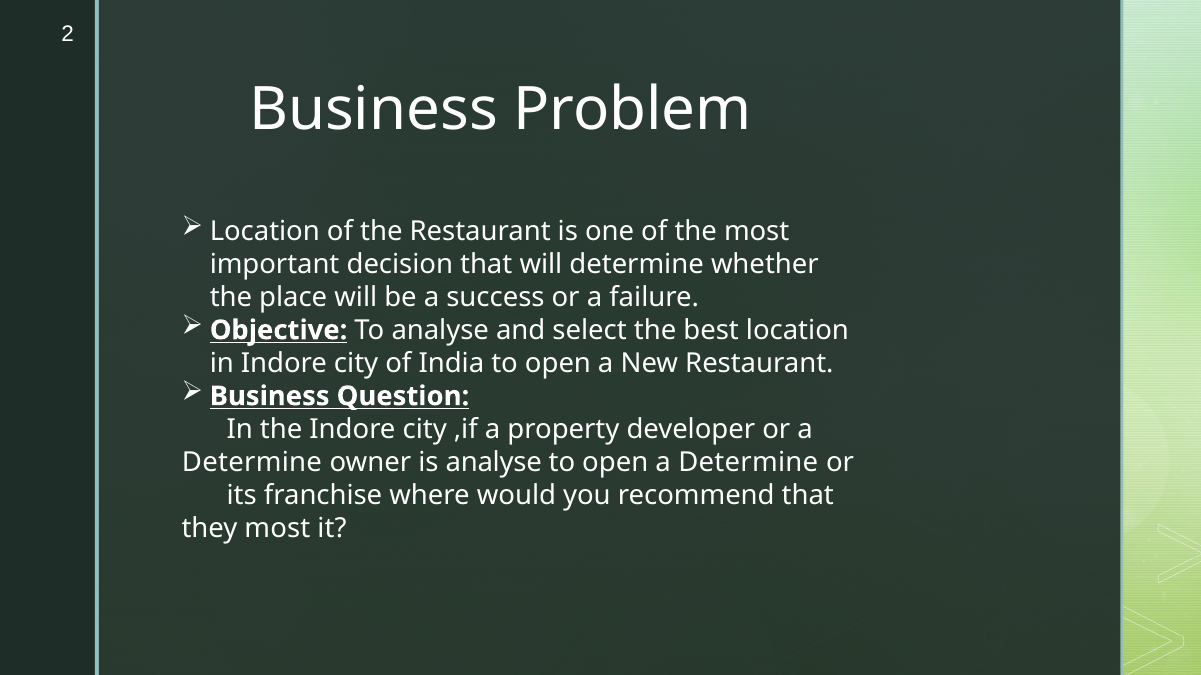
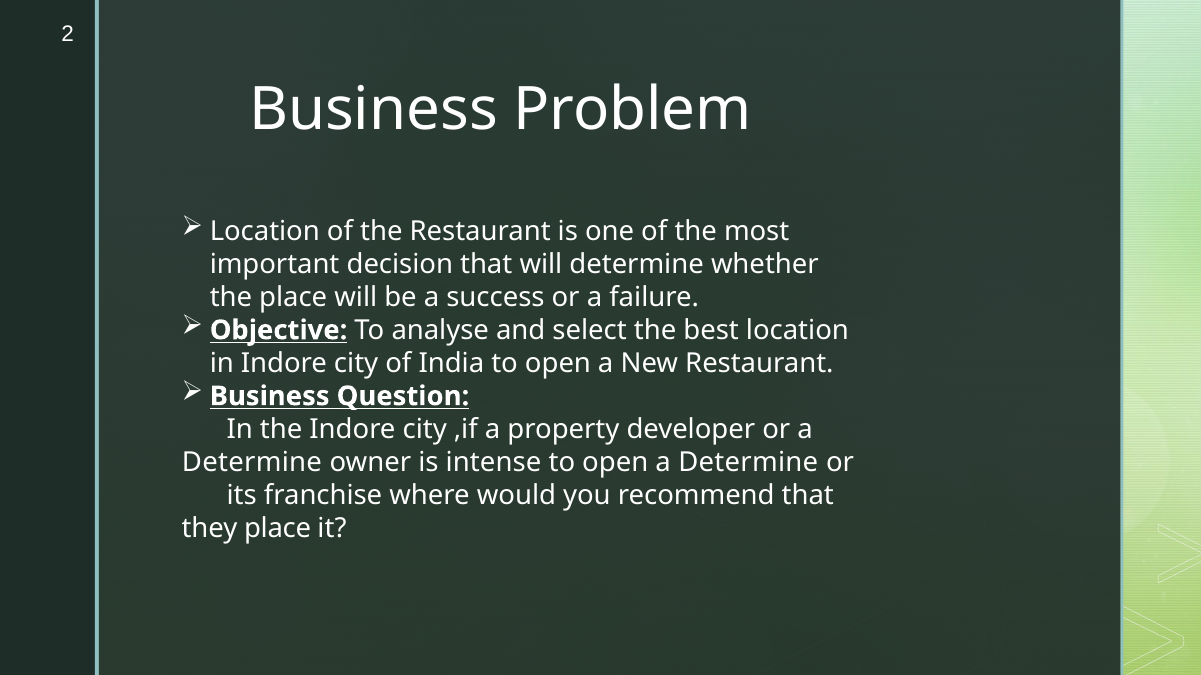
is analyse: analyse -> intense
they most: most -> place
